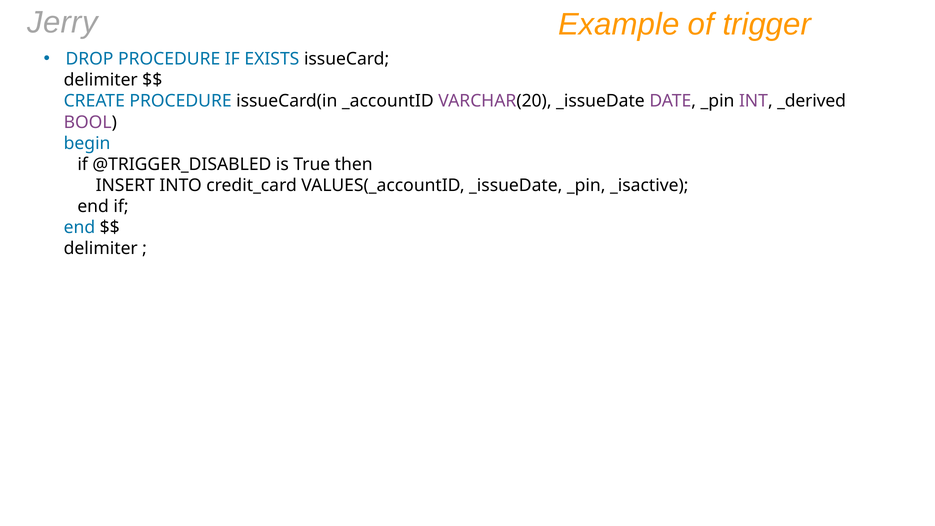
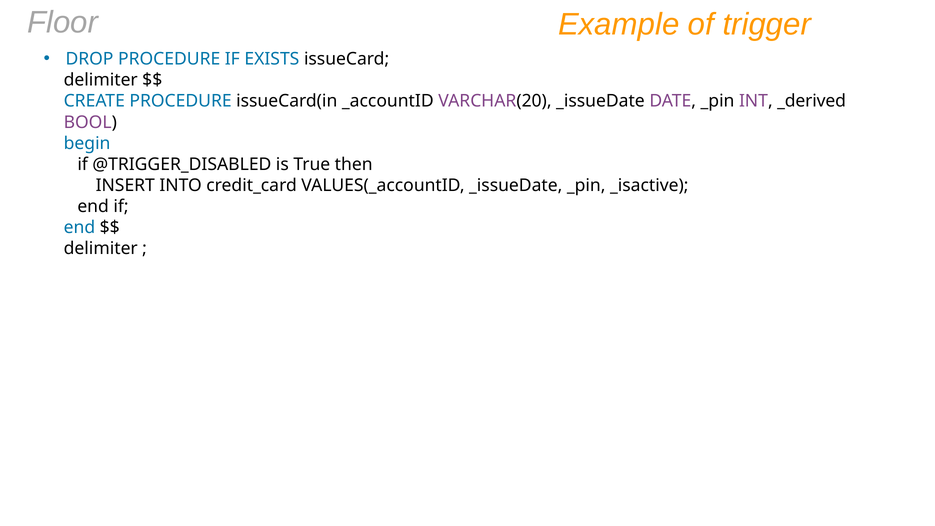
Jerry: Jerry -> Floor
